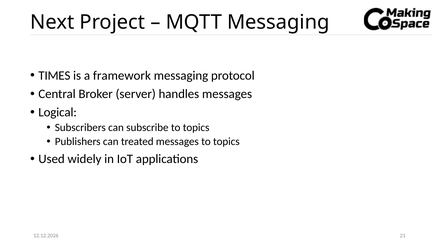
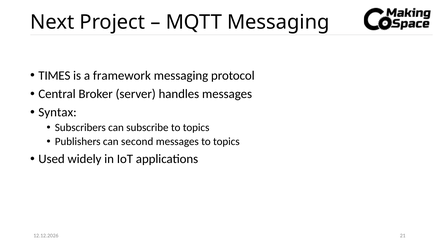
Logical: Logical -> Syntax
treated: treated -> second
